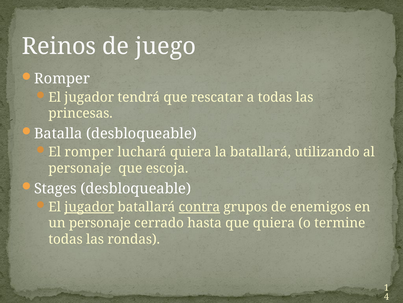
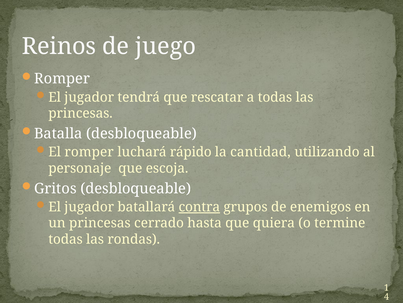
luchará quiera: quiera -> rápido
la batallará: batallará -> cantidad
Stages: Stages -> Gritos
jugador at (89, 206) underline: present -> none
un personaje: personaje -> princesas
